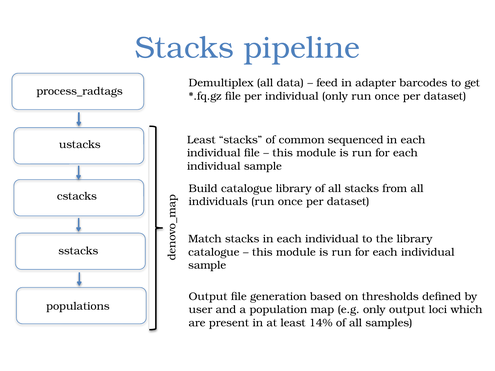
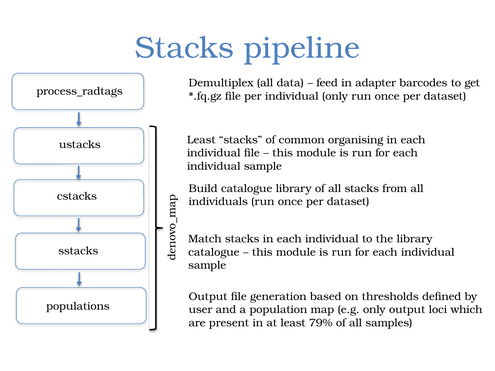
sequenced: sequenced -> organising
14%: 14% -> 79%
